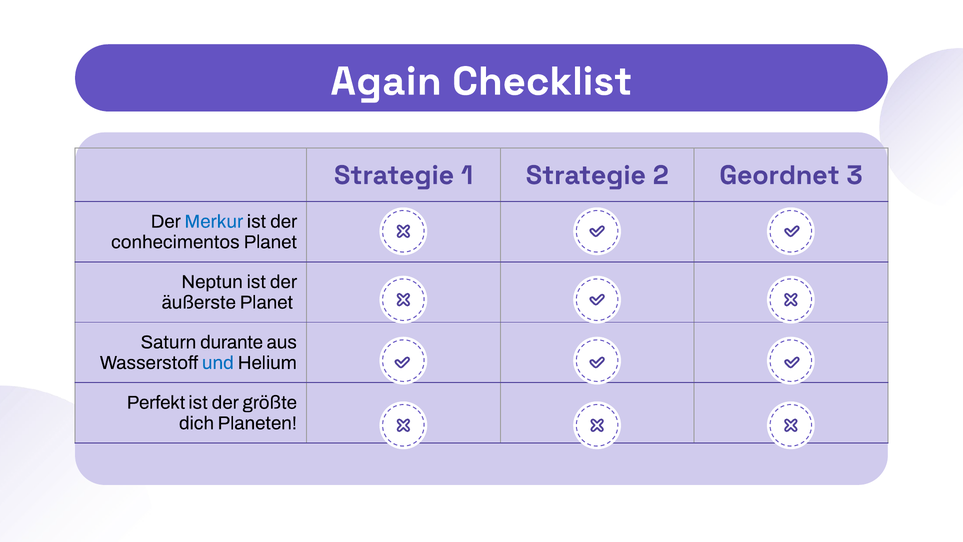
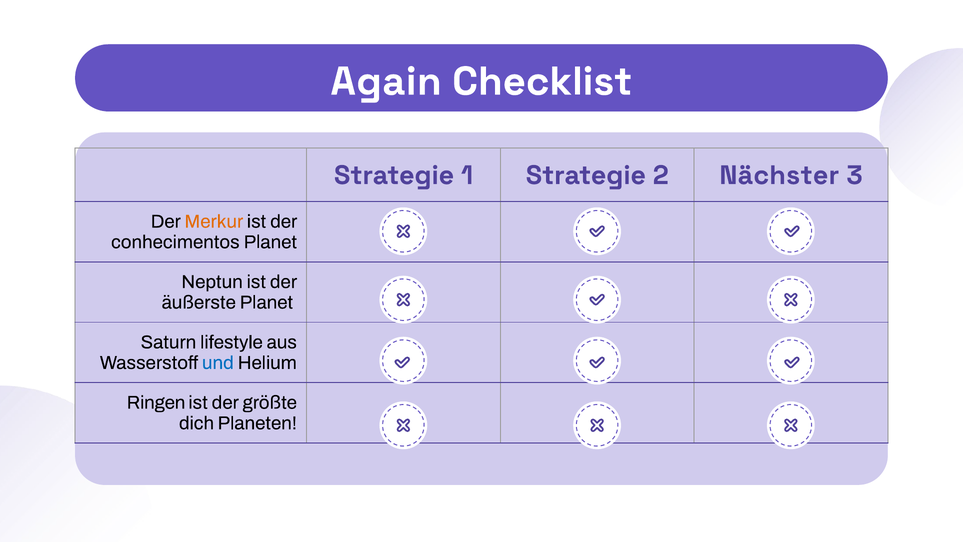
Geordnet: Geordnet -> Nächster
Merkur colour: blue -> orange
durante: durante -> lifestyle
Perfekt: Perfekt -> Ringen
